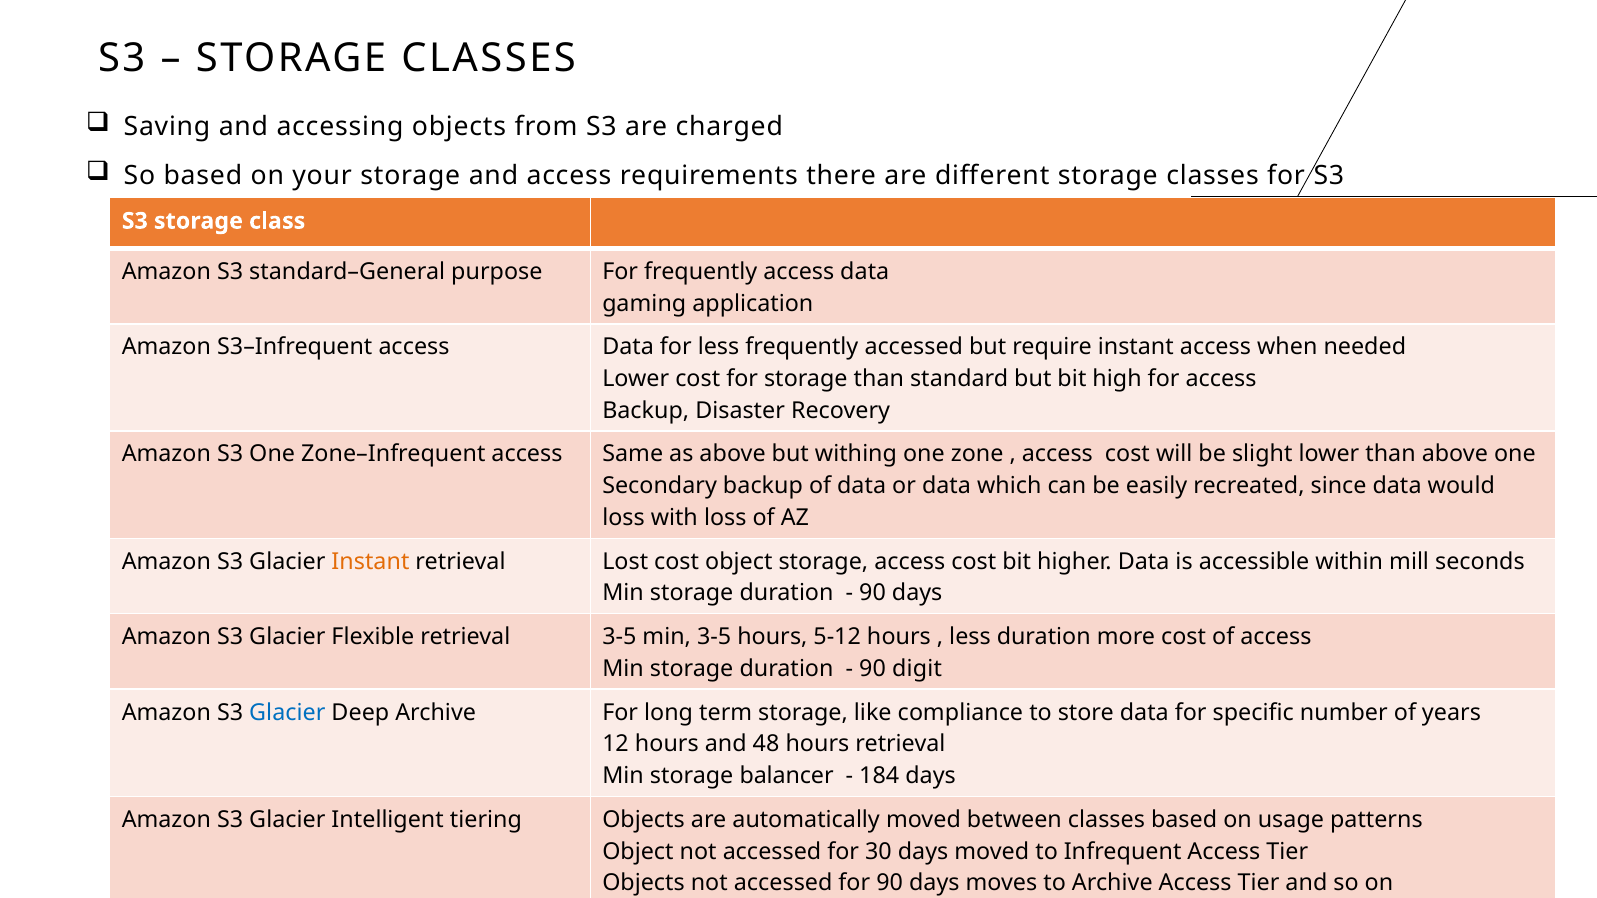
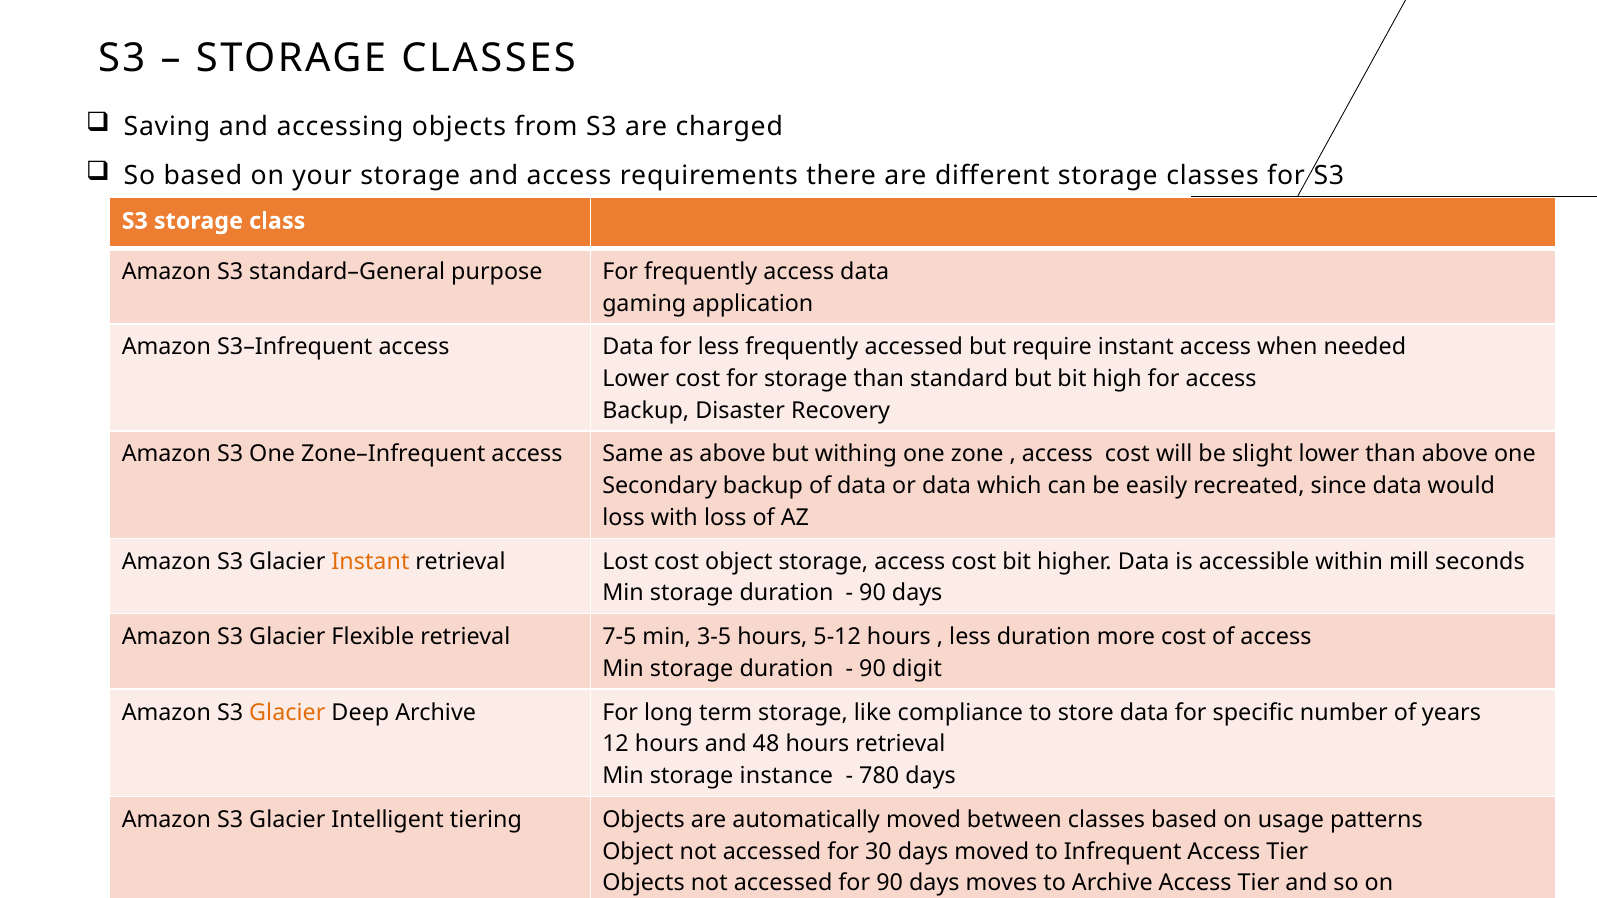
retrieval 3-5: 3-5 -> 7-5
Glacier at (287, 713) colour: blue -> orange
balancer: balancer -> instance
184: 184 -> 780
